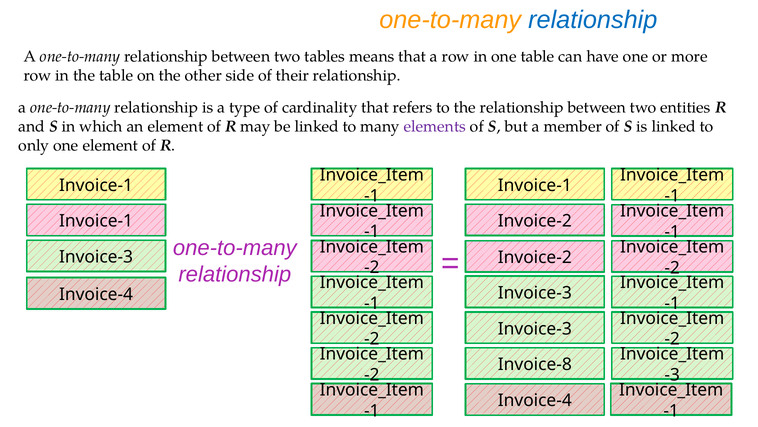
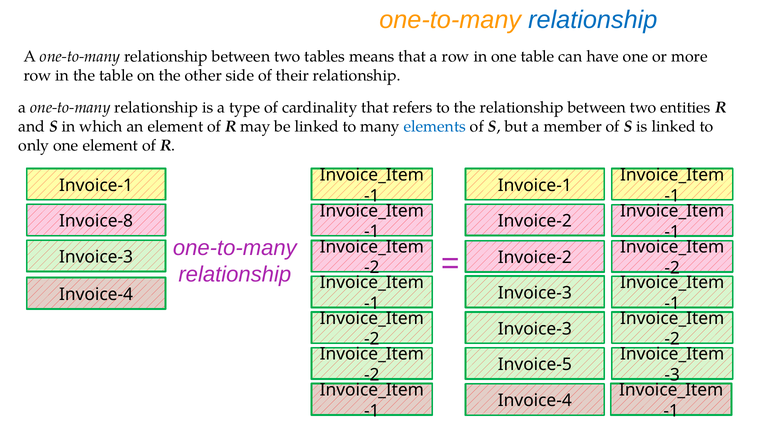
elements colour: purple -> blue
Invoice-1 at (96, 221): Invoice-1 -> Invoice-8
Invoice-8: Invoice-8 -> Invoice-5
